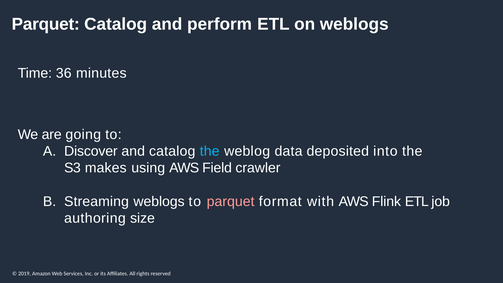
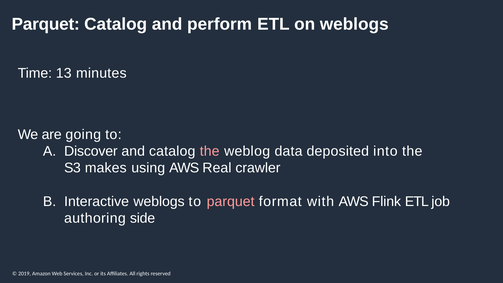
36: 36 -> 13
the at (210, 151) colour: light blue -> pink
Field: Field -> Real
Streaming: Streaming -> Interactive
size: size -> side
